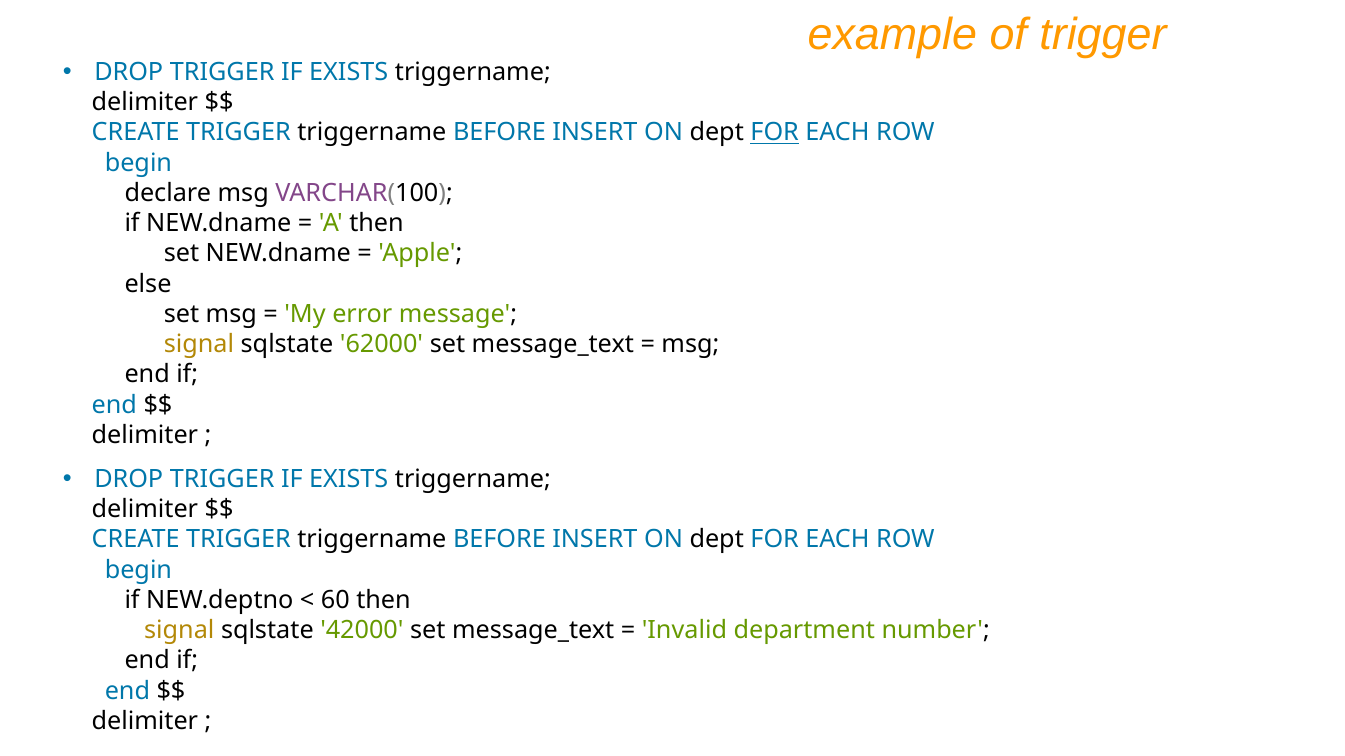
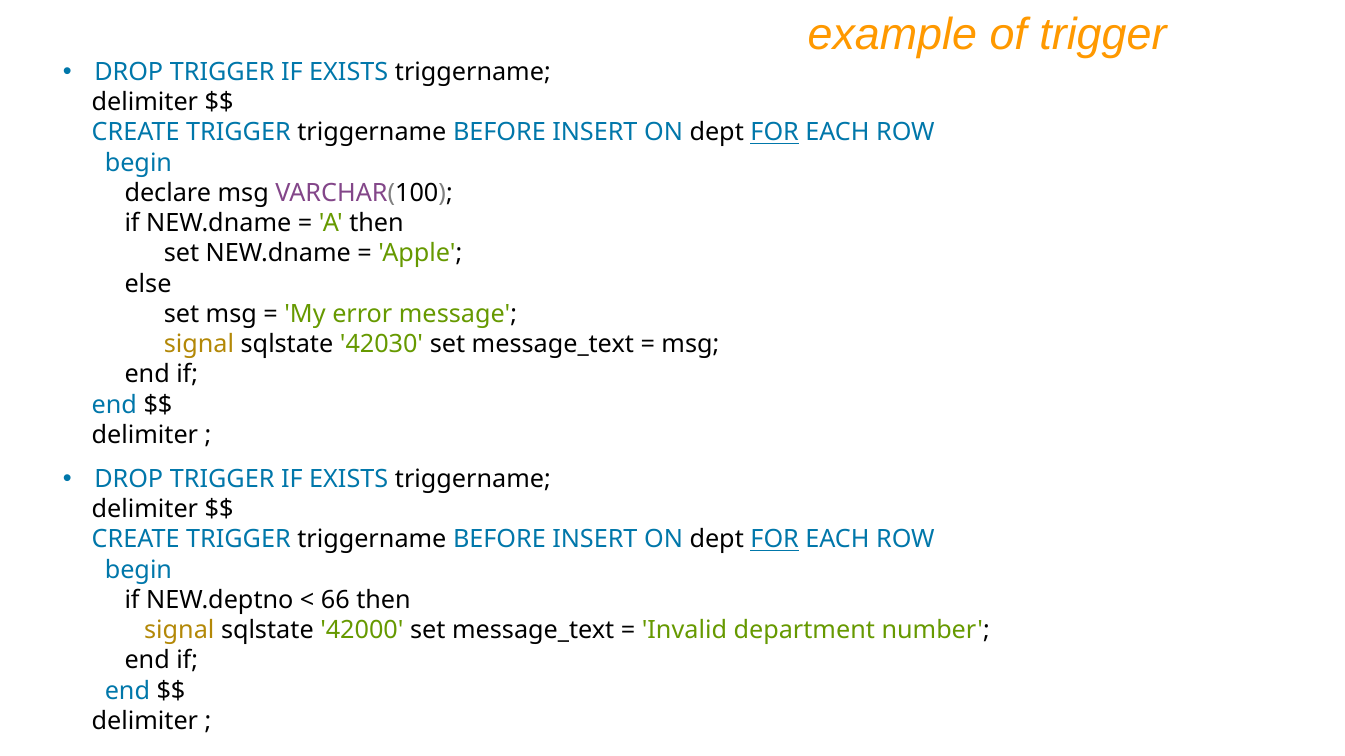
62000: 62000 -> 42030
FOR at (775, 540) underline: none -> present
60: 60 -> 66
